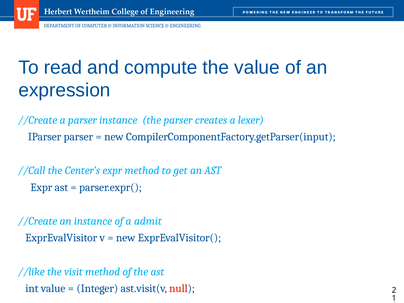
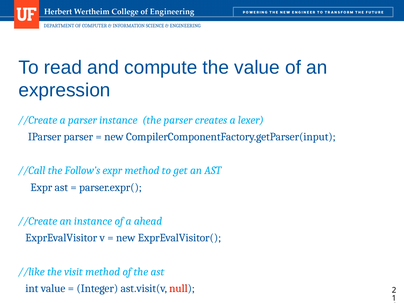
Center’s: Center’s -> Follow’s
admit: admit -> ahead
